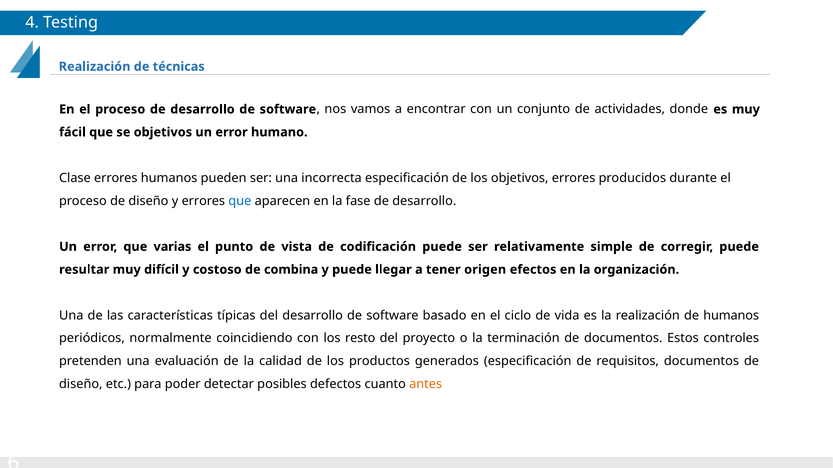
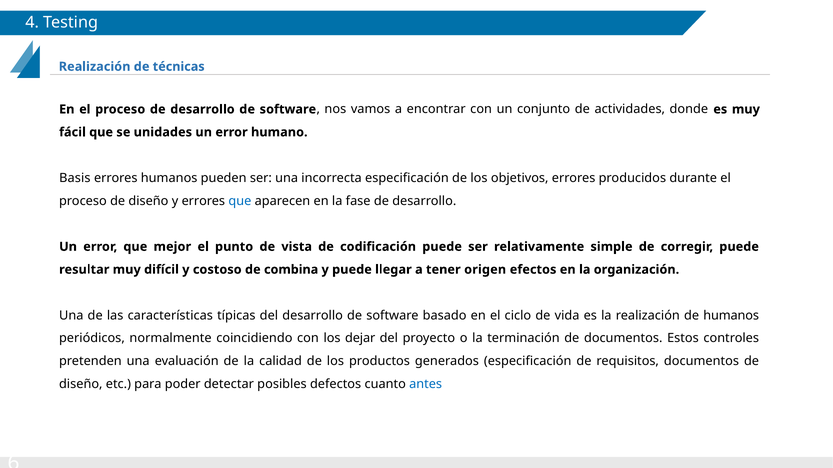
se objetivos: objetivos -> unidades
Clase: Clase -> Basis
varias: varias -> mejor
resto: resto -> dejar
antes colour: orange -> blue
